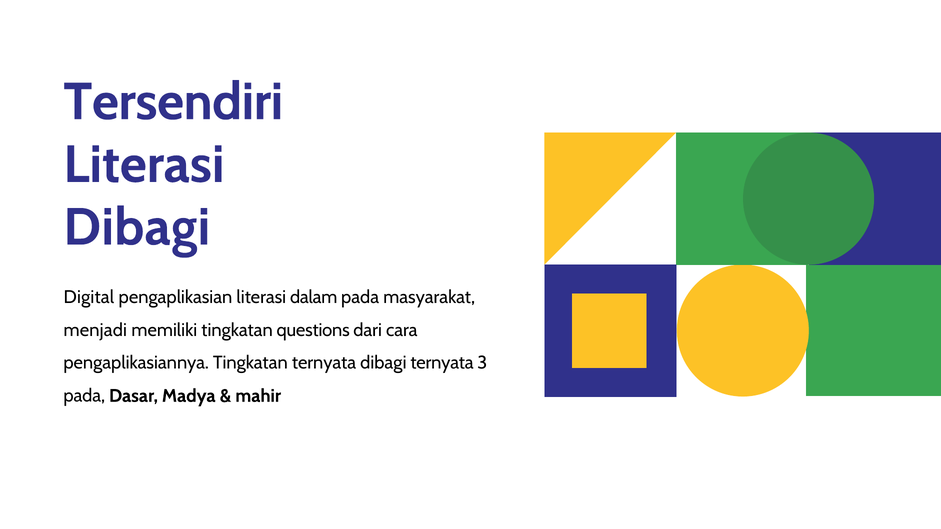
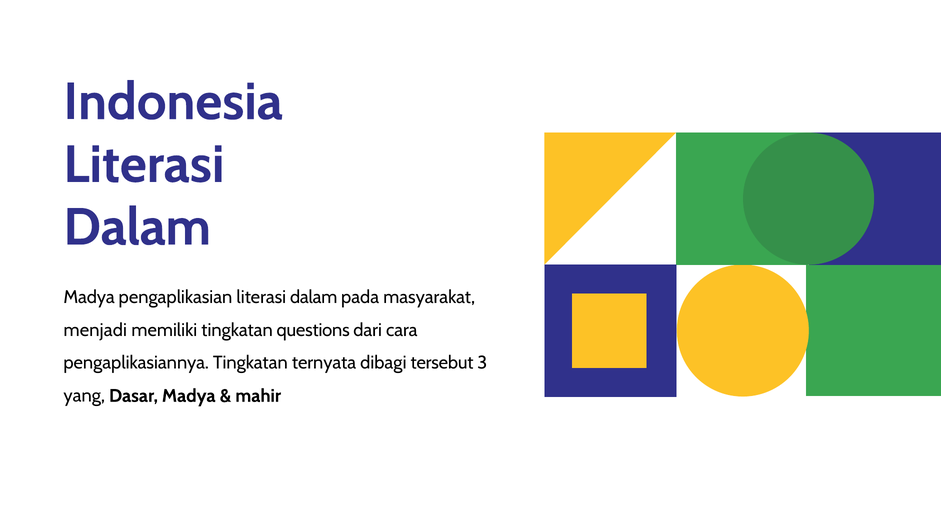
Tersendiri: Tersendiri -> Indonesia
Dibagi at (137, 227): Dibagi -> Dalam
Digital at (89, 297): Digital -> Madya
dibagi ternyata: ternyata -> tersebut
pada at (84, 396): pada -> yang
